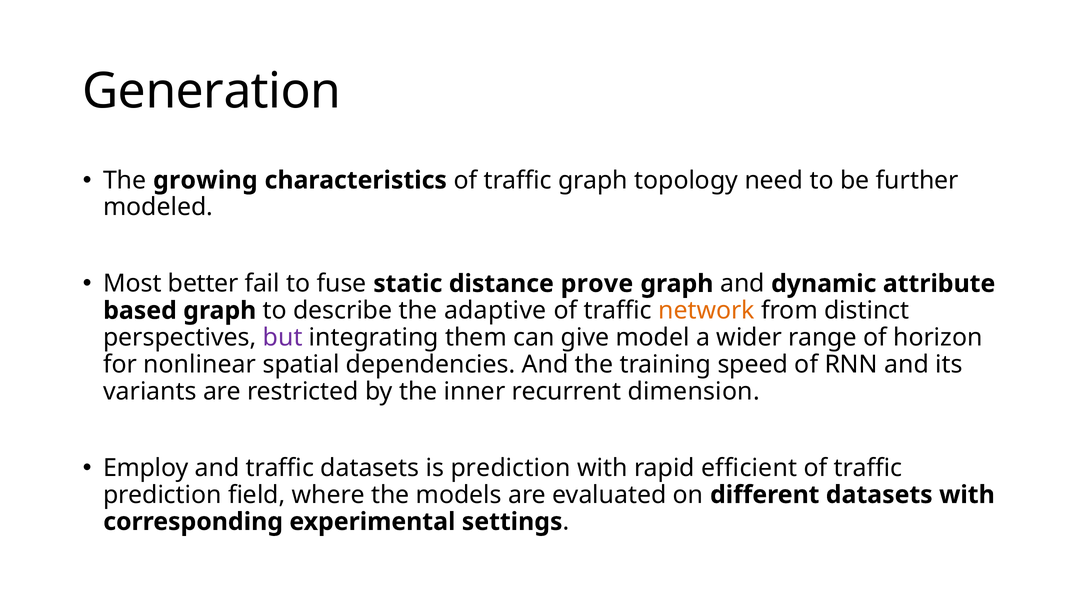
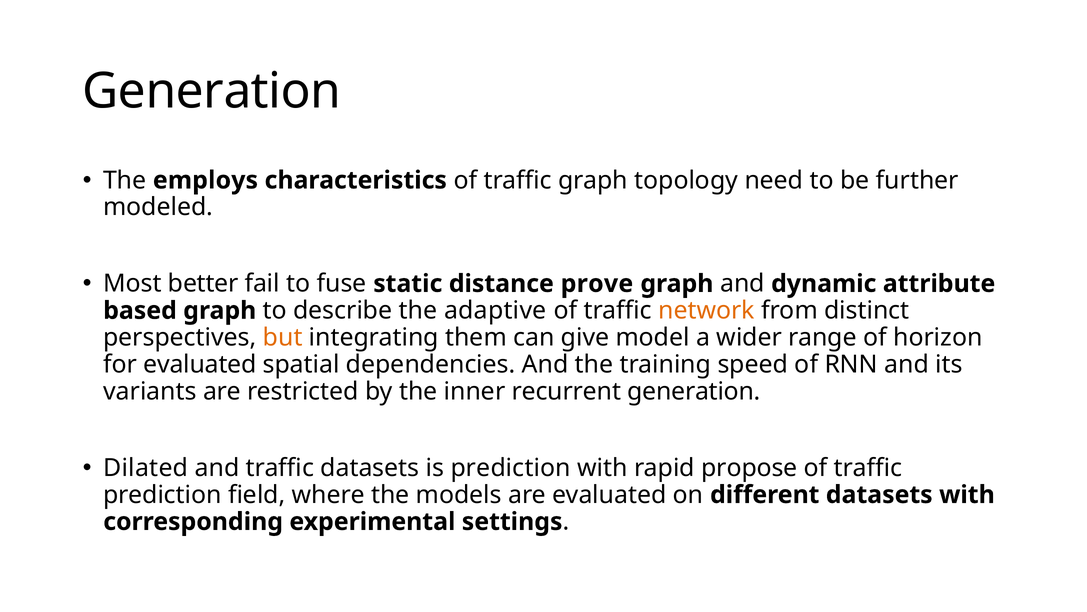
growing: growing -> employs
but colour: purple -> orange
for nonlinear: nonlinear -> evaluated
recurrent dimension: dimension -> generation
Employ: Employ -> Dilated
efficient: efficient -> propose
